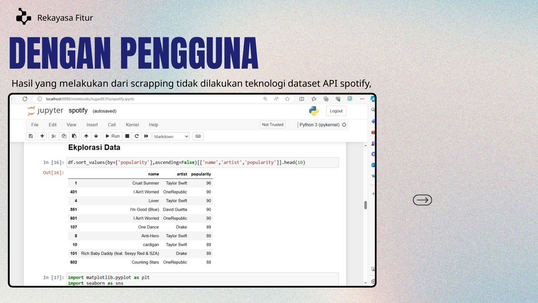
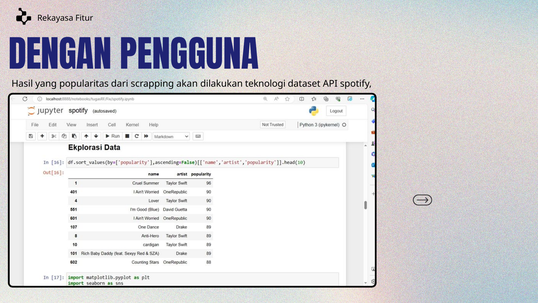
melakukan: melakukan -> popularitas
tidak: tidak -> akan
